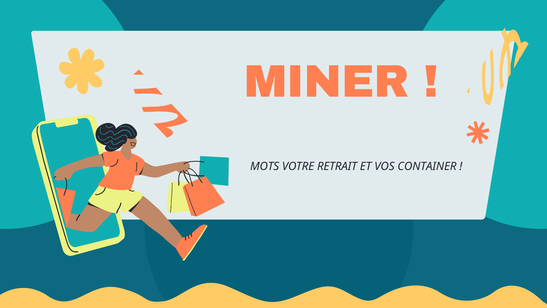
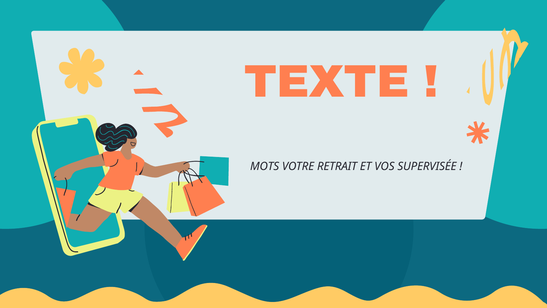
MINER: MINER -> TEXTE
CONTAINER: CONTAINER -> SUPERVISÉE
